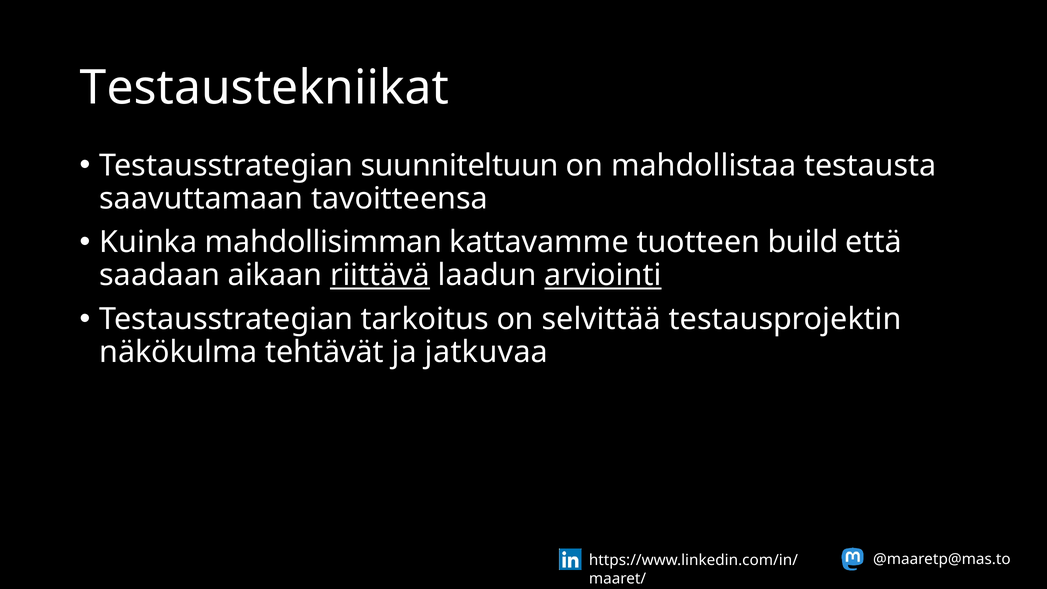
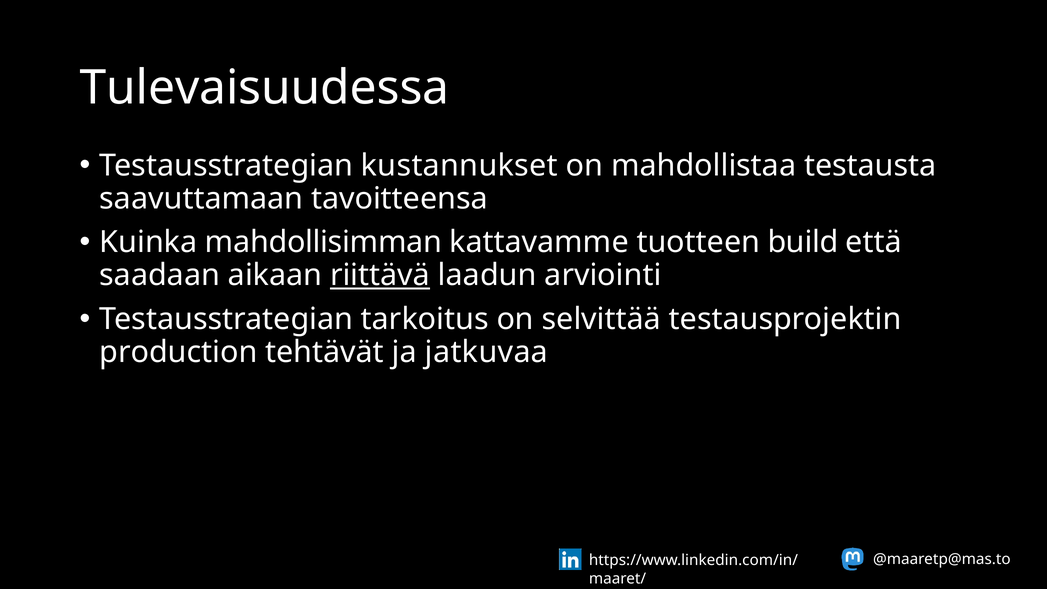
Testaustekniikat: Testaustekniikat -> Tulevaisuudessa
suunniteltuun: suunniteltuun -> kustannukset
arviointi underline: present -> none
näkökulma: näkökulma -> production
